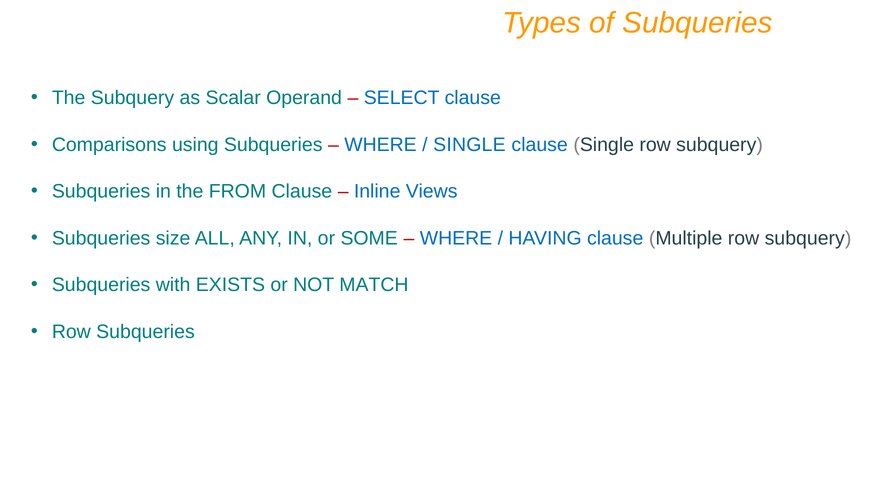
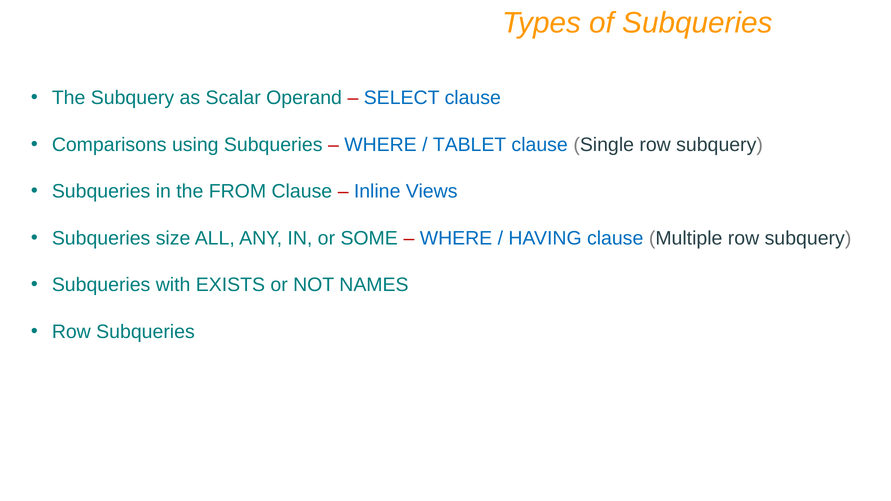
SINGLE at (469, 145): SINGLE -> TABLET
MATCH: MATCH -> NAMES
